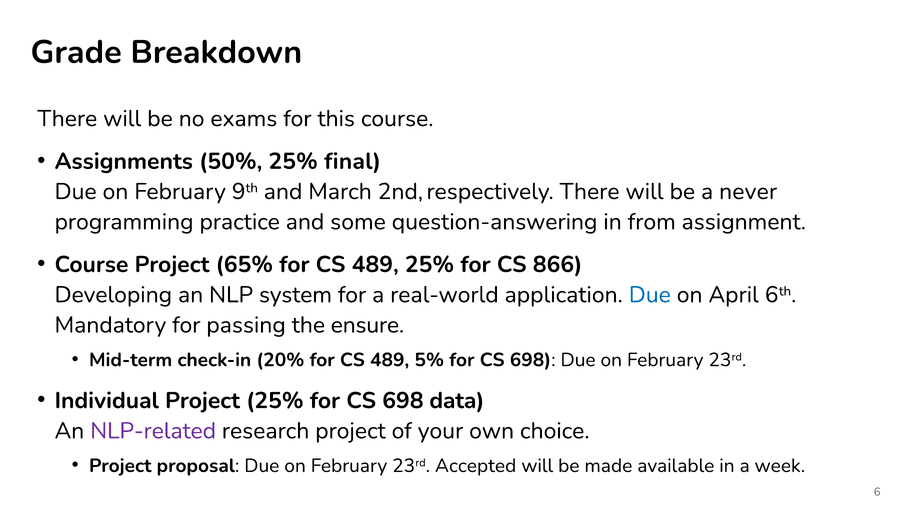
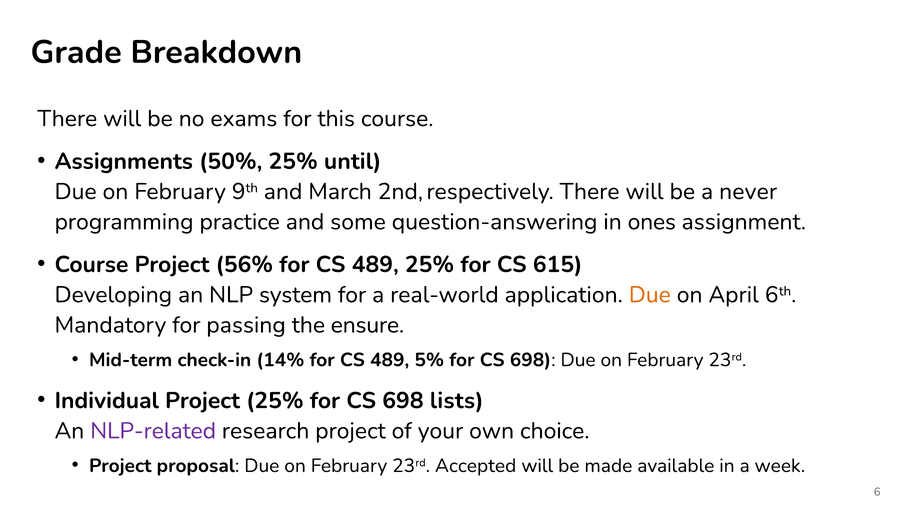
final: final -> until
from: from -> ones
65%: 65% -> 56%
866: 866 -> 615
Due at (650, 295) colour: blue -> orange
20%: 20% -> 14%
data: data -> lists
